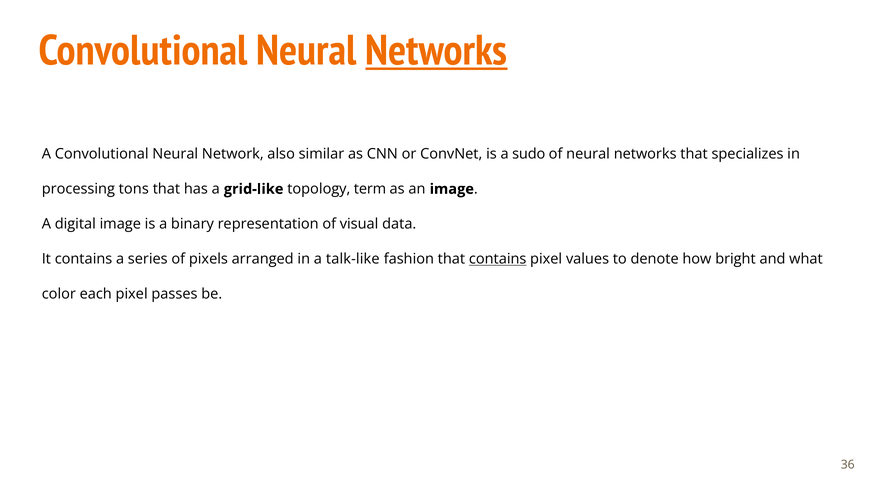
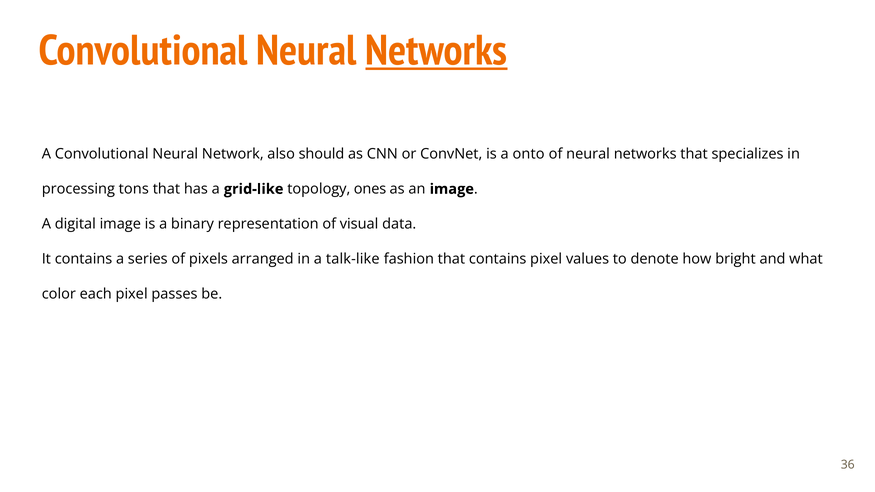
similar: similar -> should
sudo: sudo -> onto
term: term -> ones
contains at (498, 259) underline: present -> none
